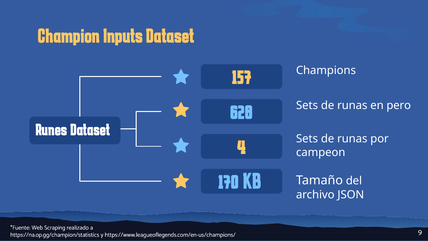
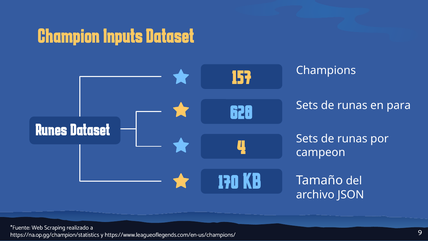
pero: pero -> para
